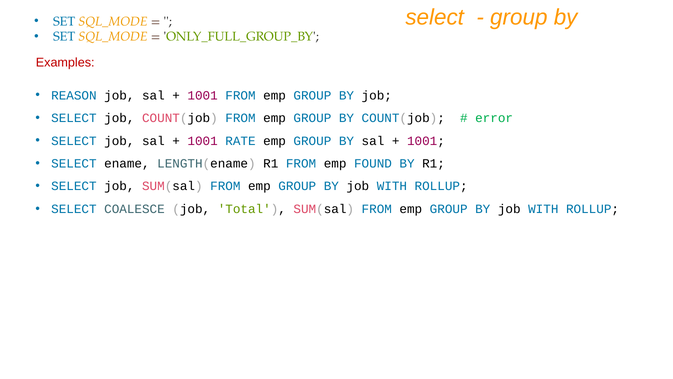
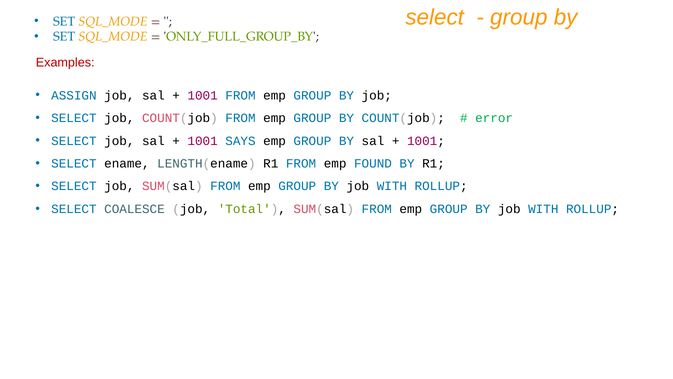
REASON: REASON -> ASSIGN
RATE: RATE -> SAYS
